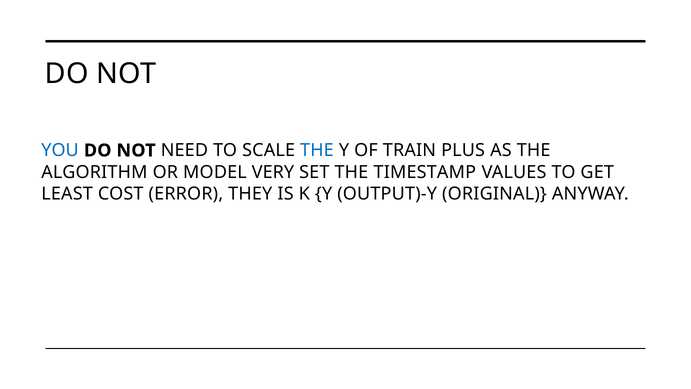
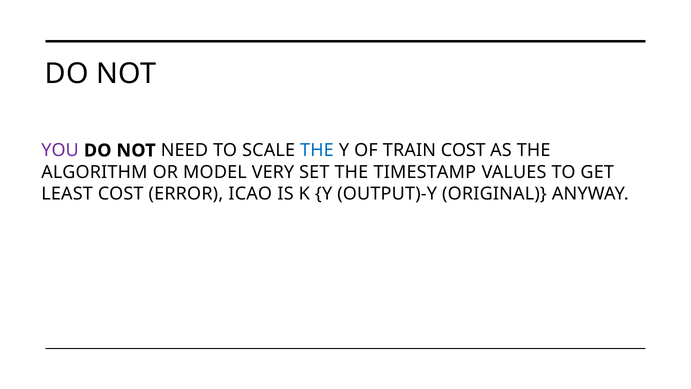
YOU colour: blue -> purple
TRAIN PLUS: PLUS -> COST
THEY: THEY -> ICAO
